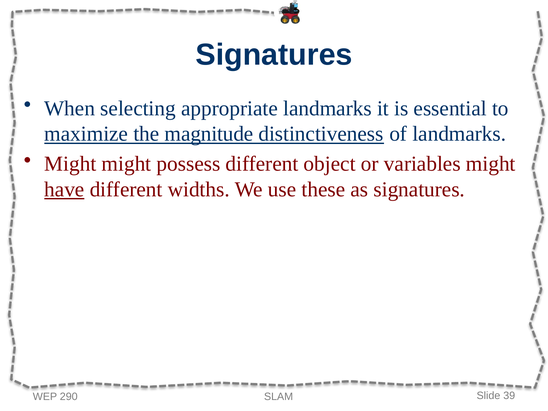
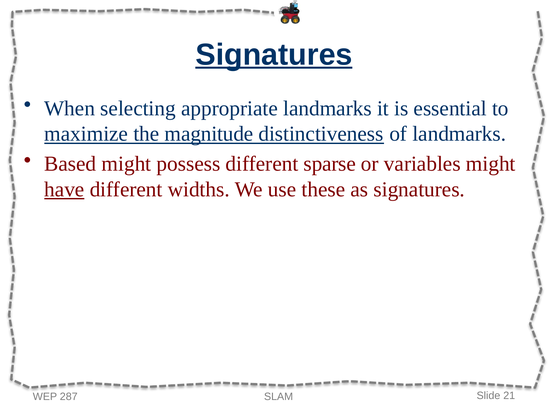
Signatures at (274, 55) underline: none -> present
Might at (70, 164): Might -> Based
object: object -> sparse
290: 290 -> 287
39: 39 -> 21
